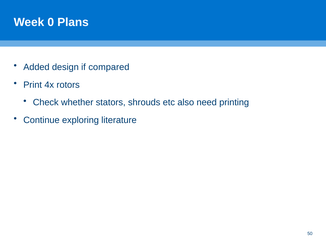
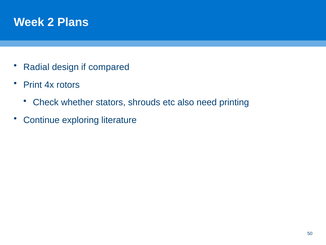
0: 0 -> 2
Added: Added -> Radial
